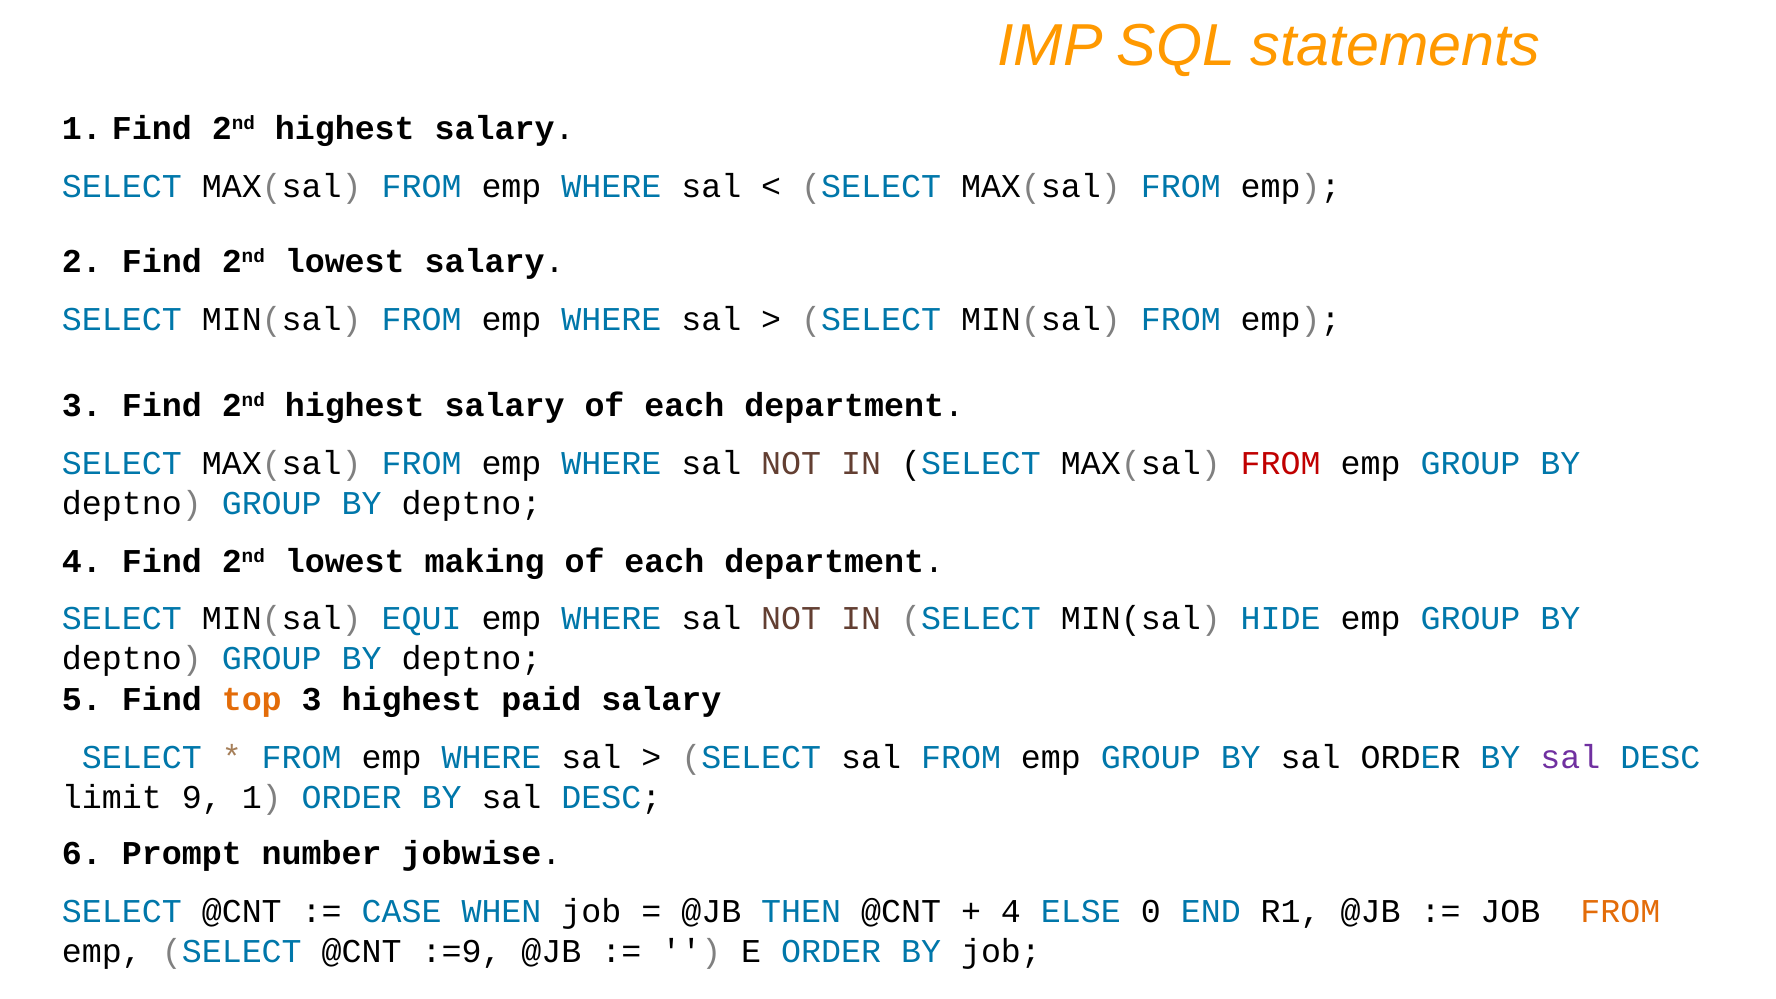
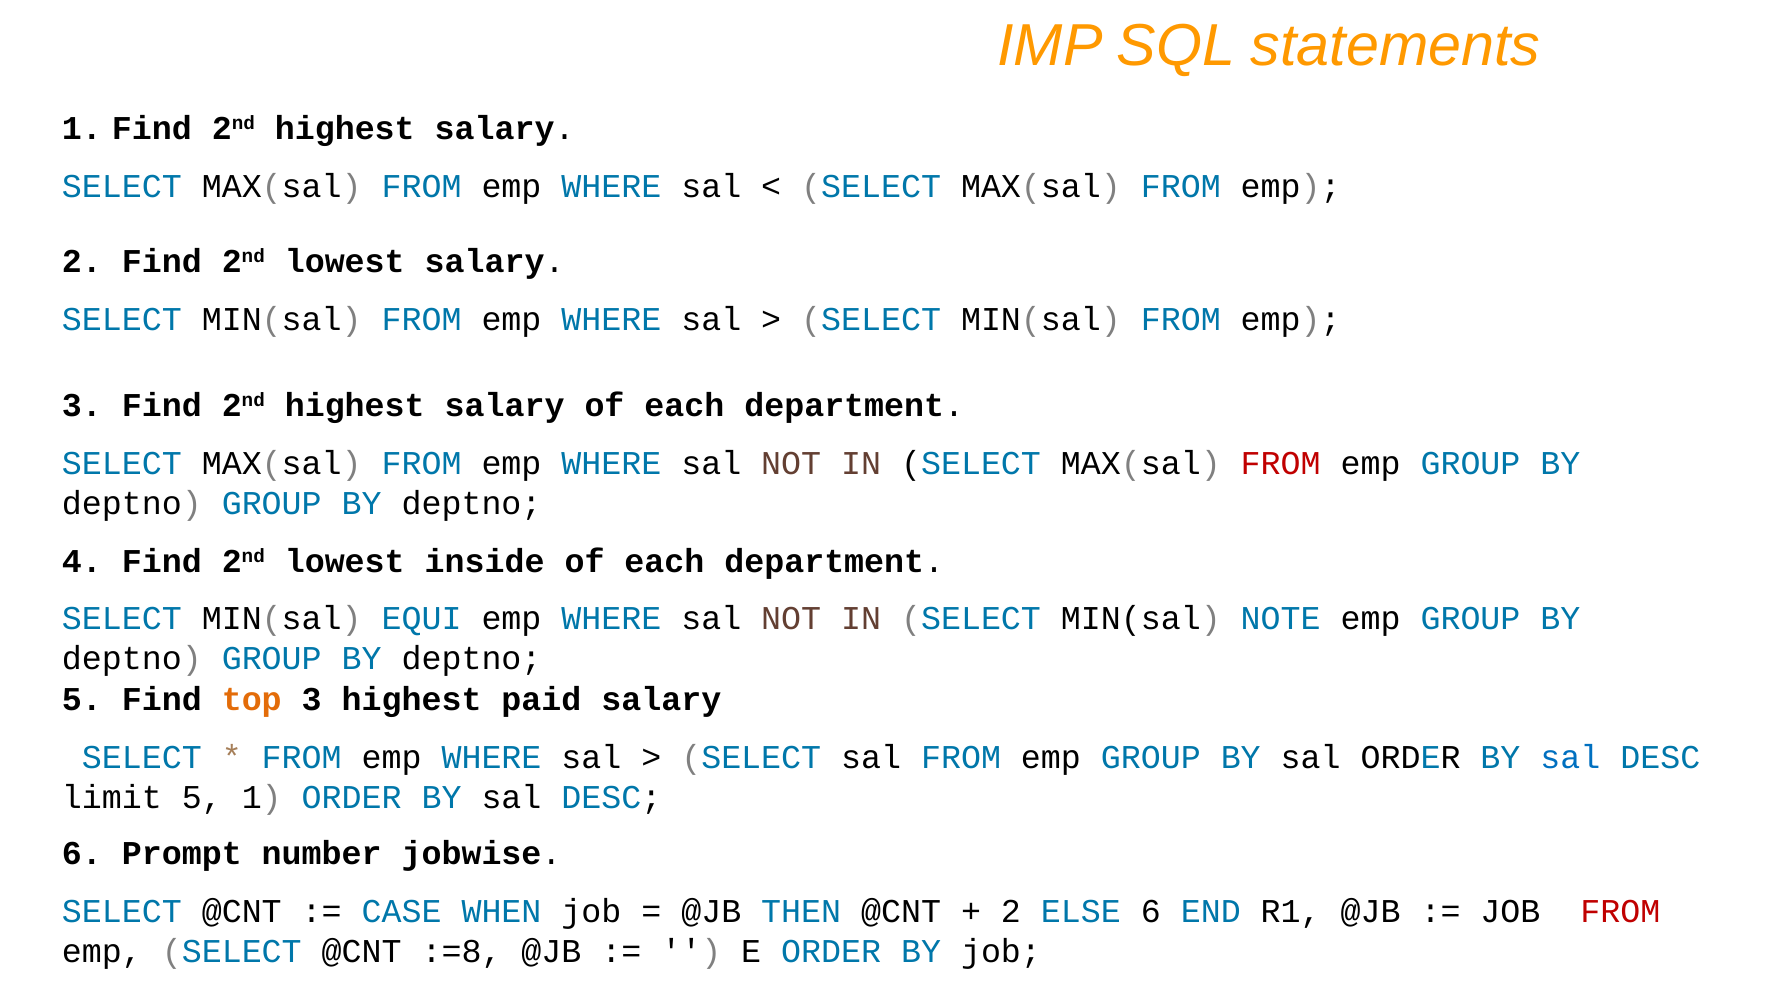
making: making -> inside
HIDE: HIDE -> NOTE
sal at (1570, 757) colour: purple -> blue
limit 9: 9 -> 5
4 at (1011, 911): 4 -> 2
ELSE 0: 0 -> 6
FROM at (1620, 911) colour: orange -> red
:=9: :=9 -> :=8
